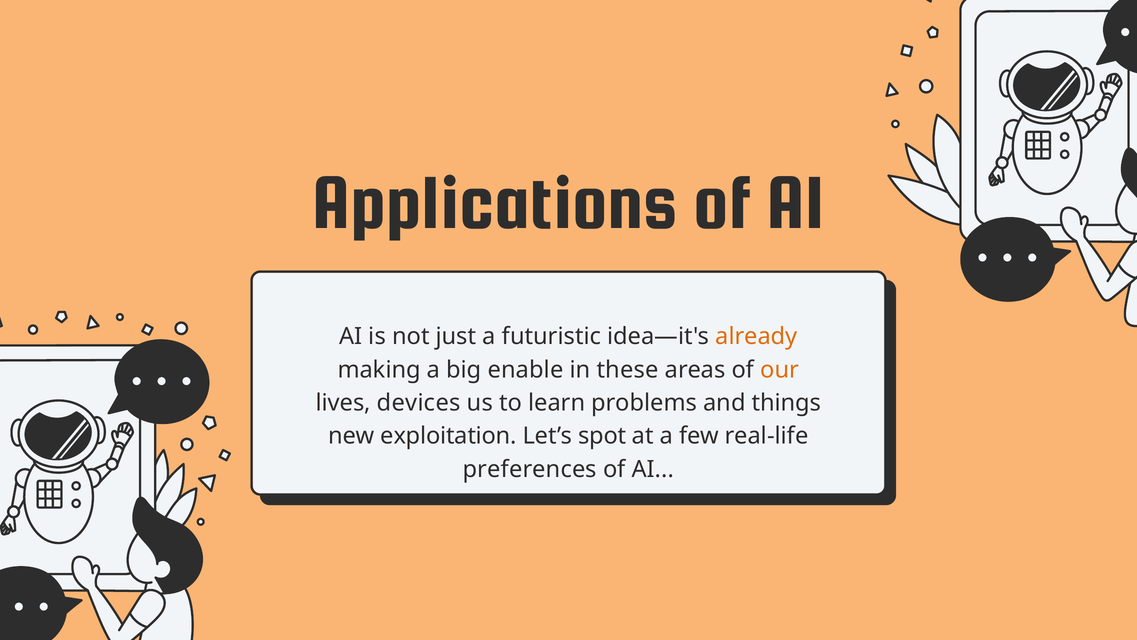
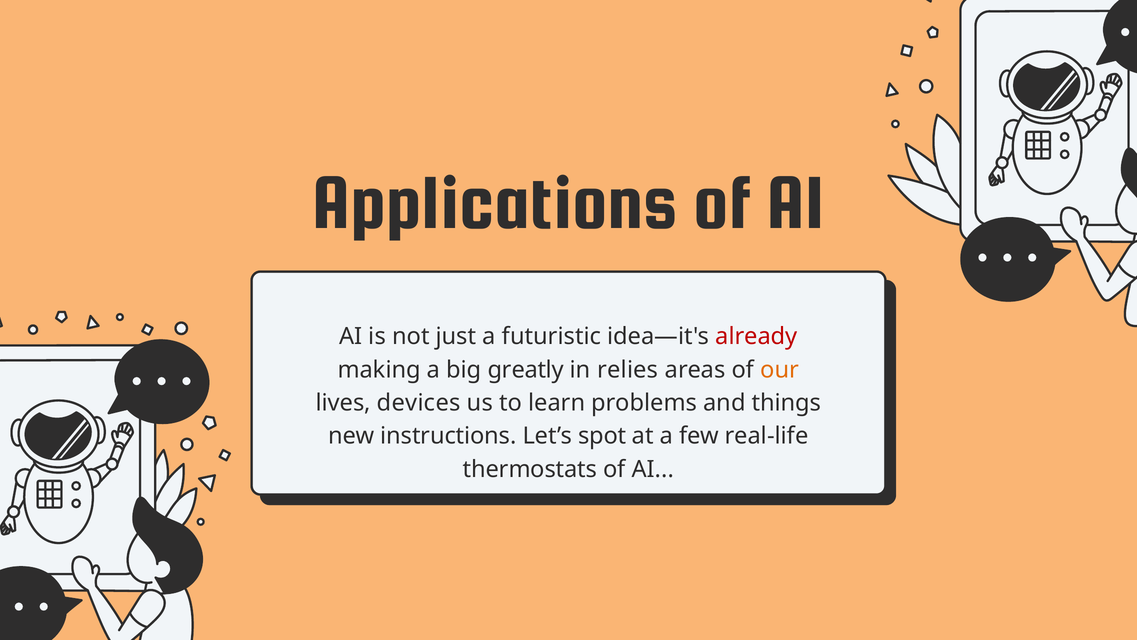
already colour: orange -> red
enable: enable -> greatly
these: these -> relies
exploitation: exploitation -> instructions
preferences: preferences -> thermostats
